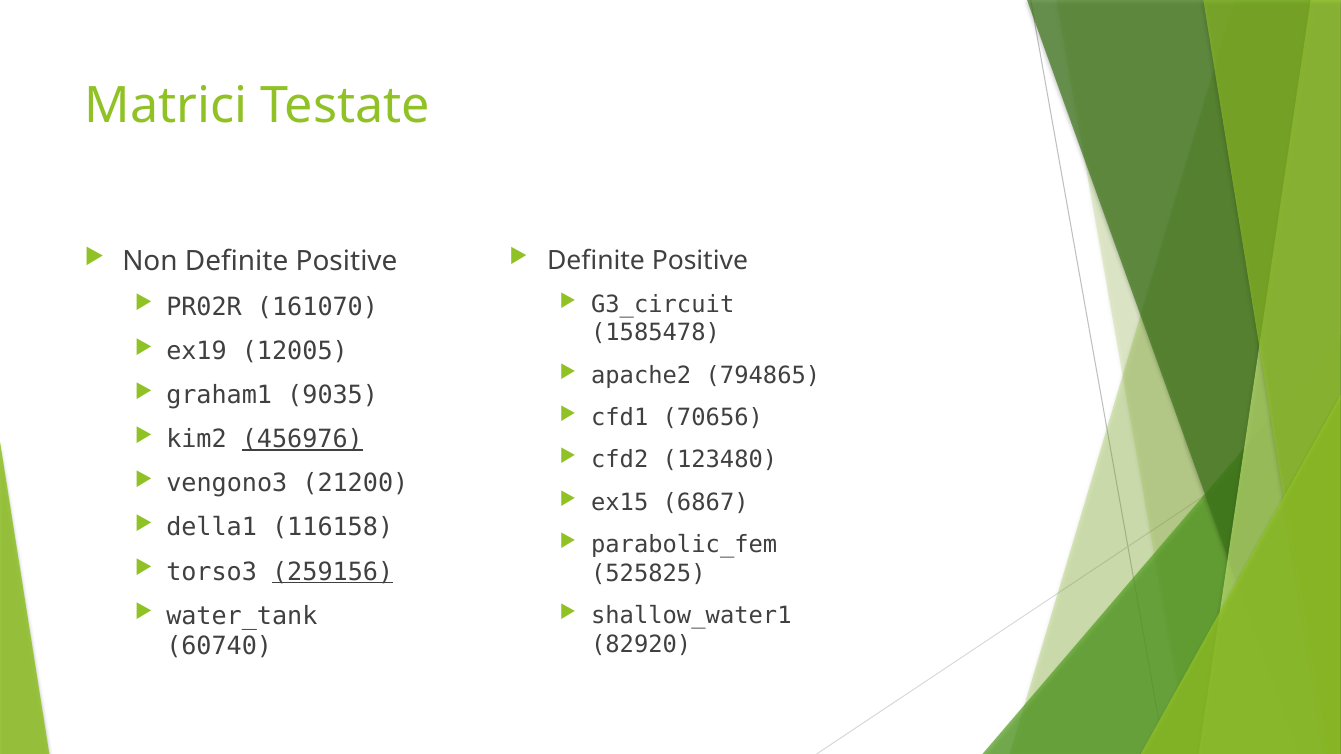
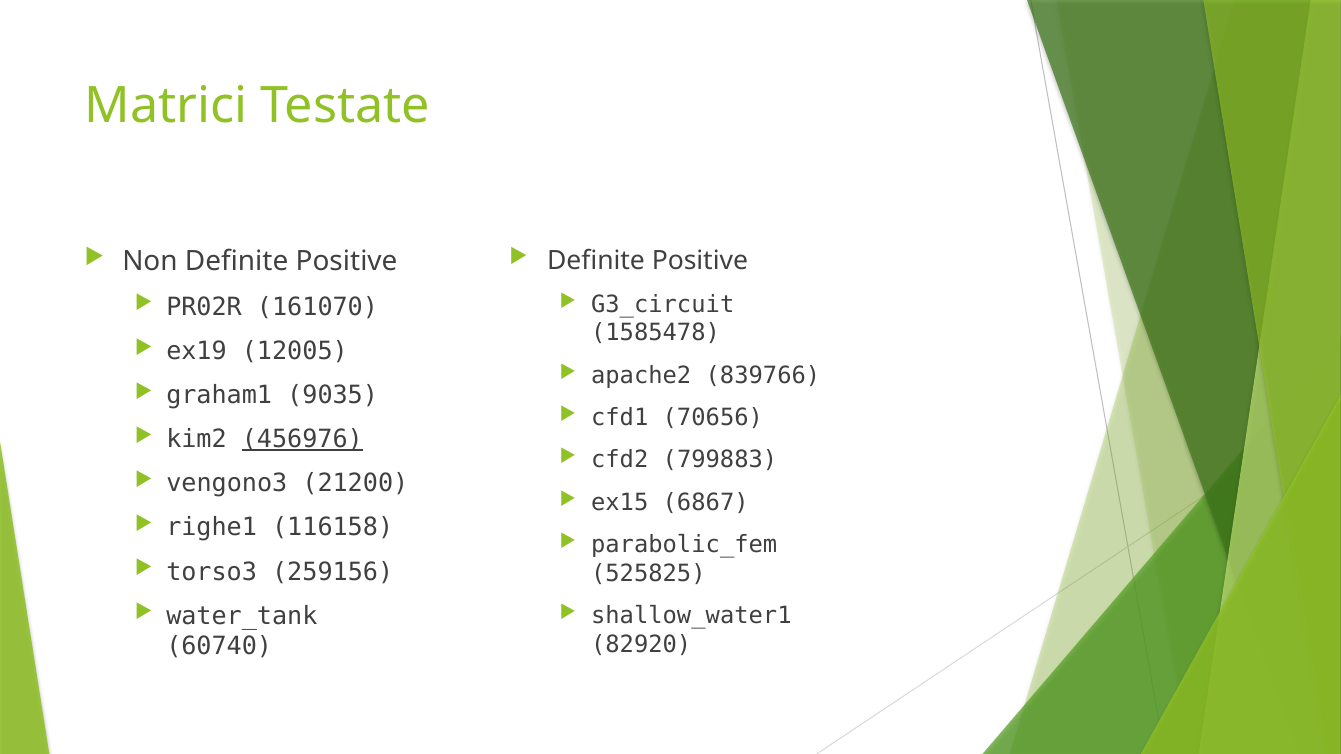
794865: 794865 -> 839766
123480: 123480 -> 799883
della1: della1 -> righe1
259156 underline: present -> none
